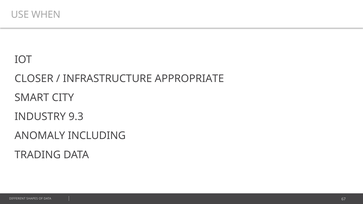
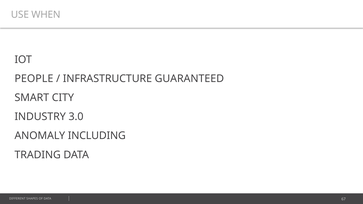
CLOSER: CLOSER -> PEOPLE
APPROPRIATE: APPROPRIATE -> GUARANTEED
9.3: 9.3 -> 3.0
